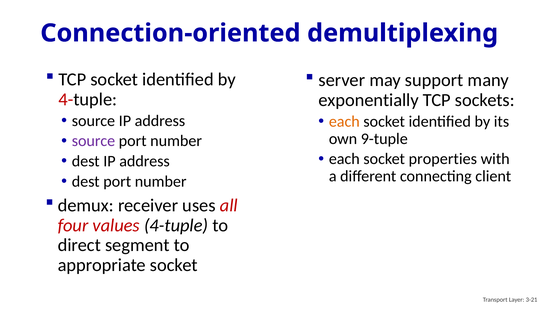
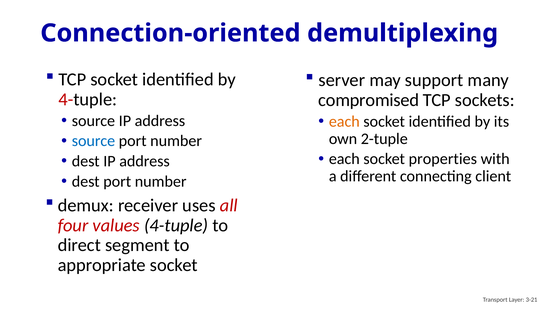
exponentially: exponentially -> compromised
9-tuple: 9-tuple -> 2-tuple
source at (93, 141) colour: purple -> blue
